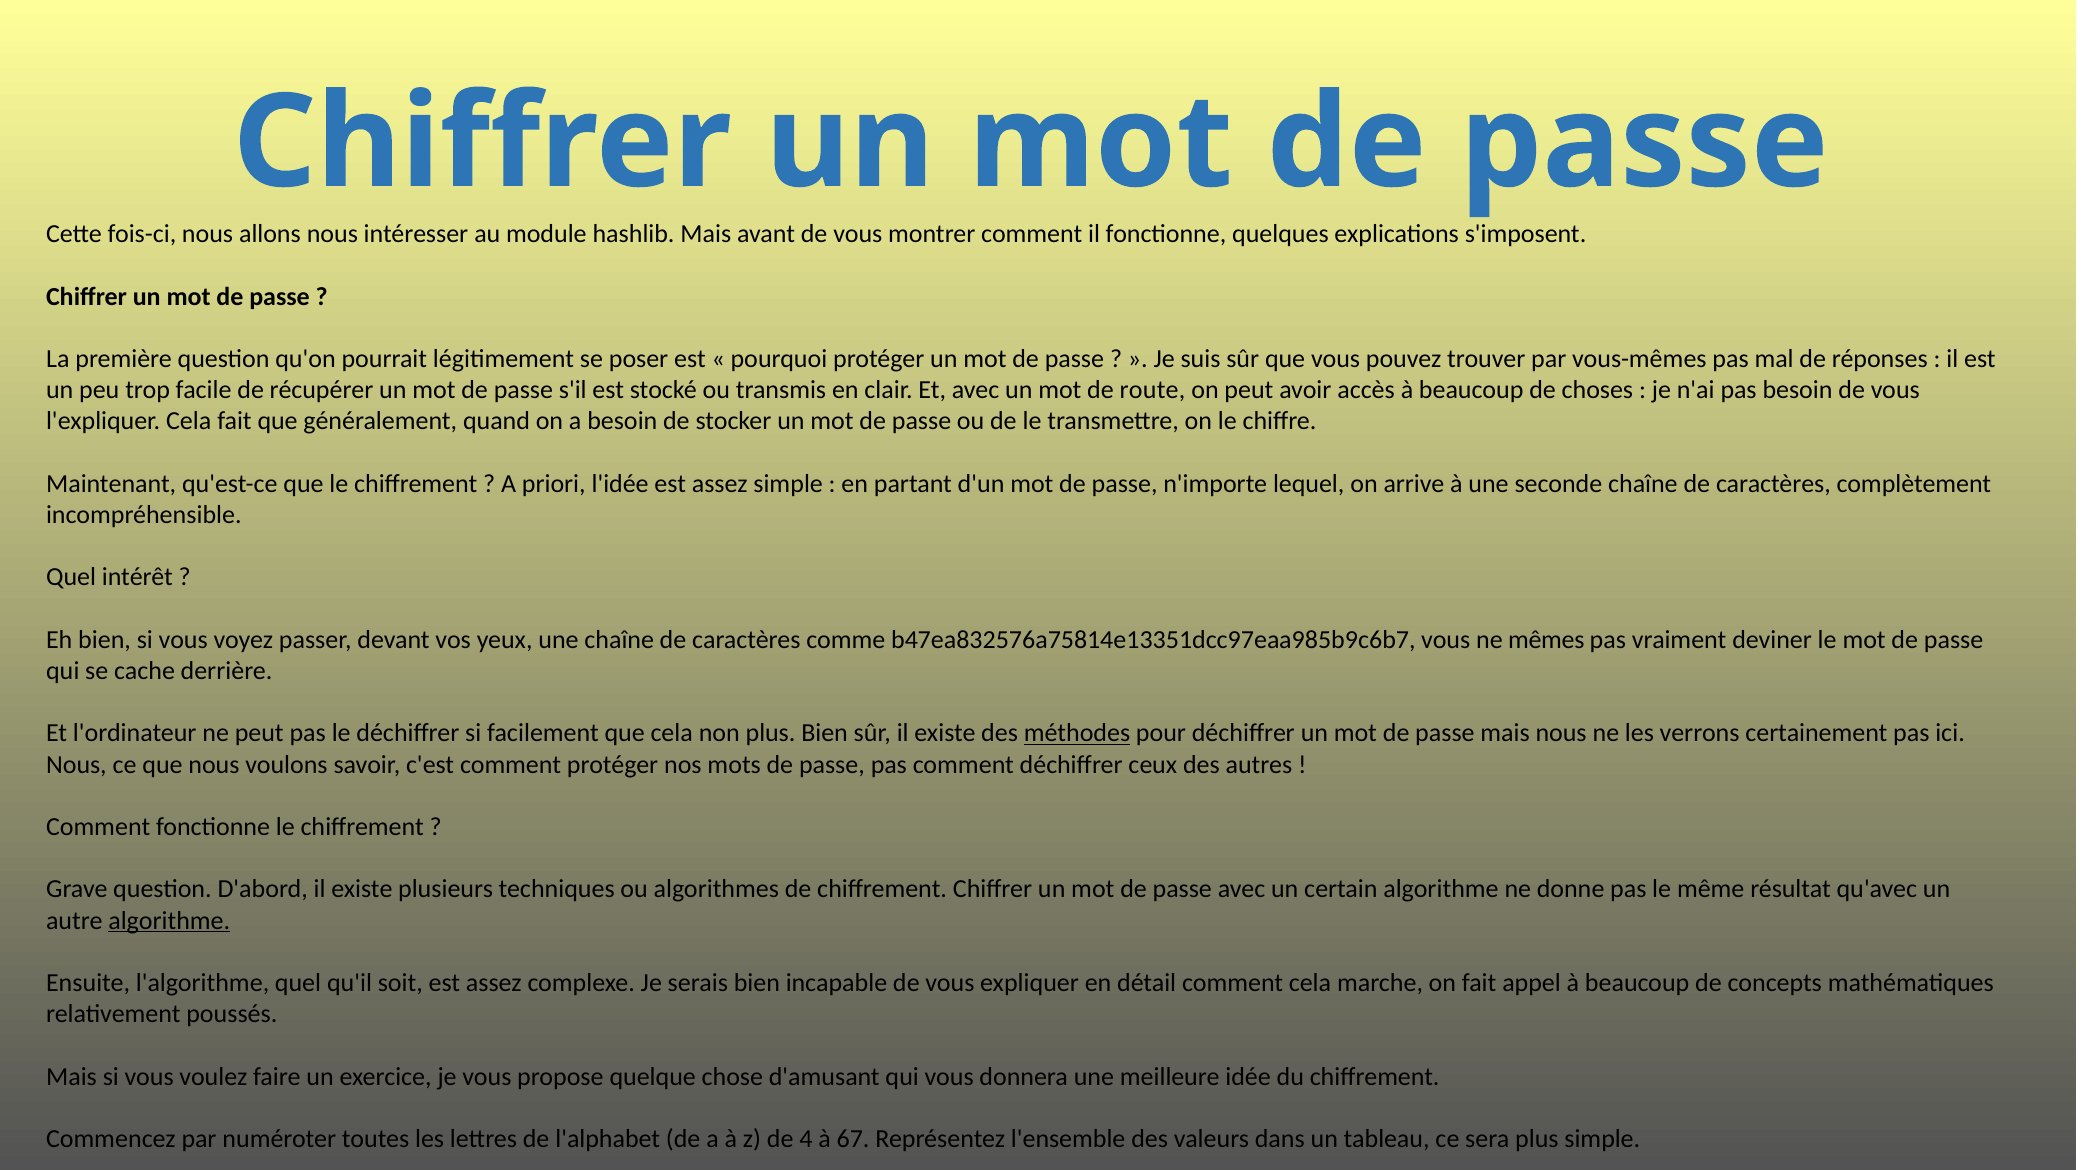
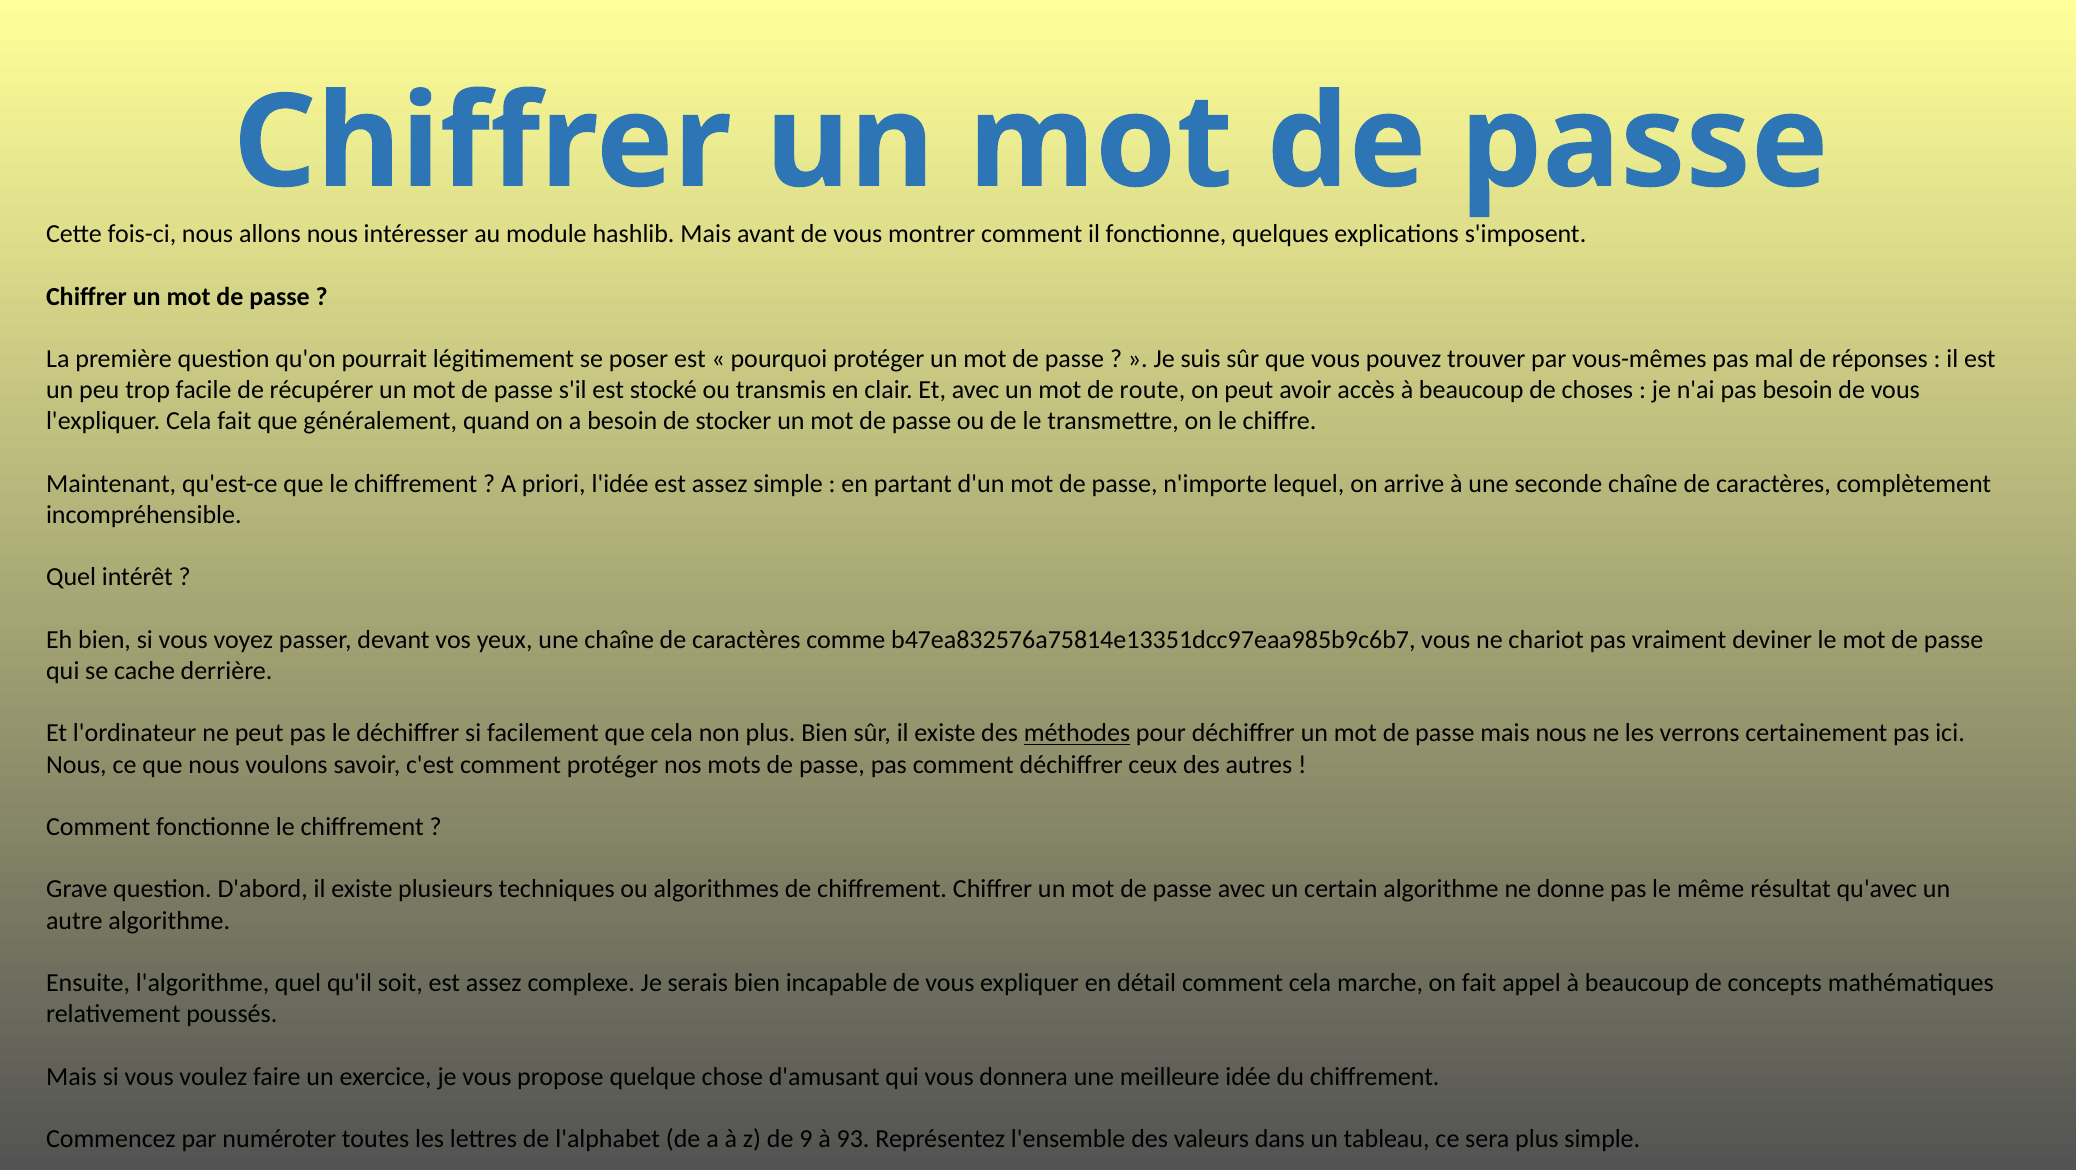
mêmes: mêmes -> chariot
algorithme at (169, 921) underline: present -> none
4: 4 -> 9
67: 67 -> 93
